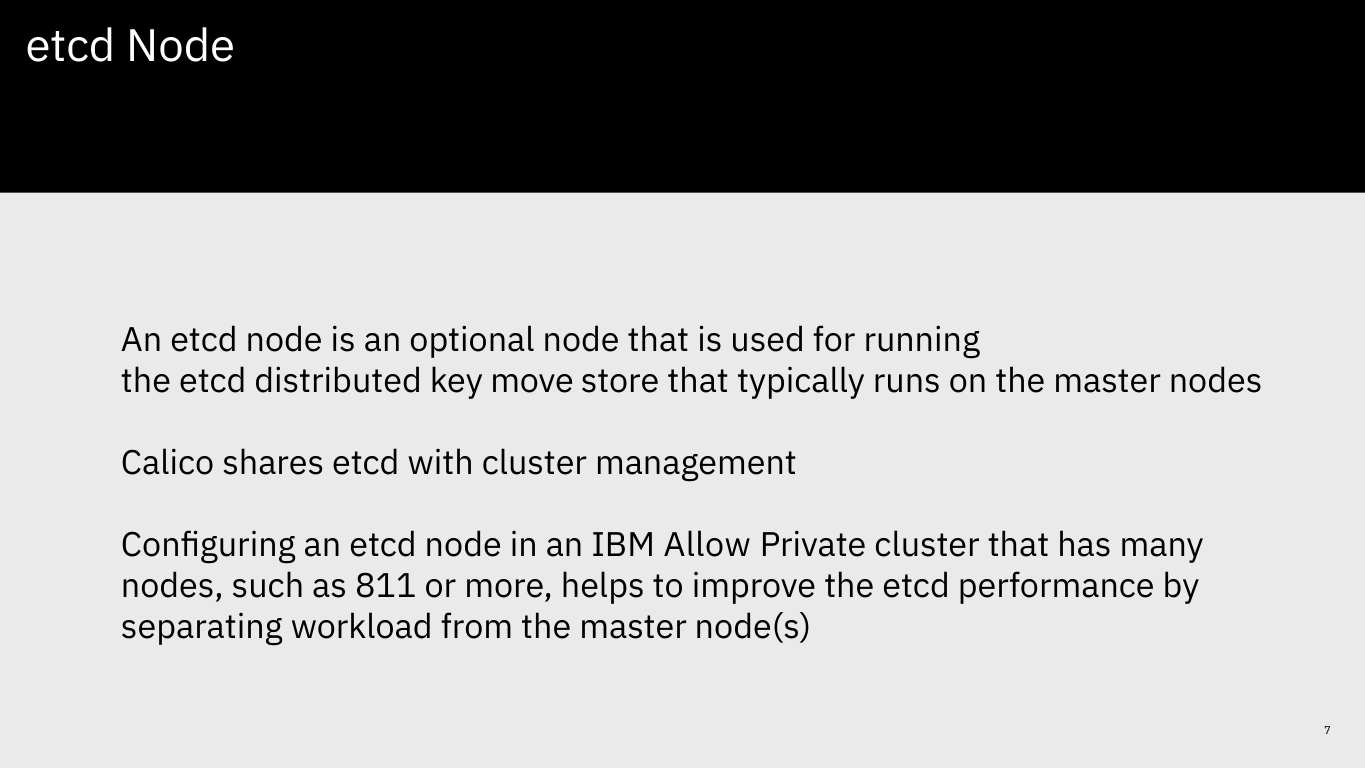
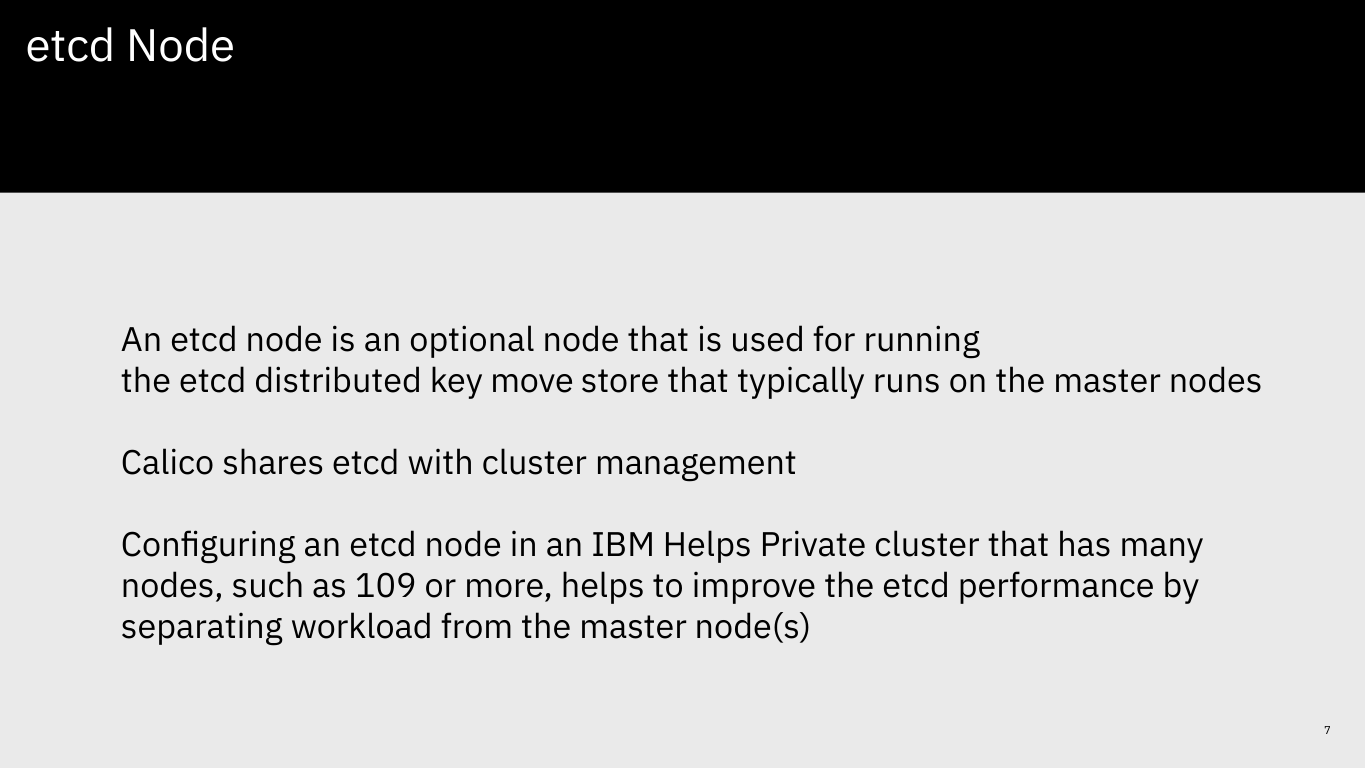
IBM Allow: Allow -> Helps
811: 811 -> 109
